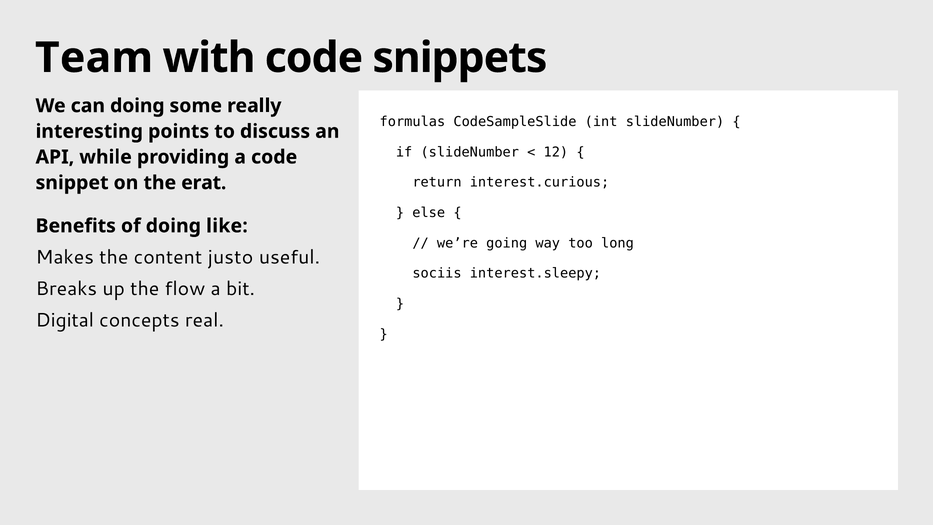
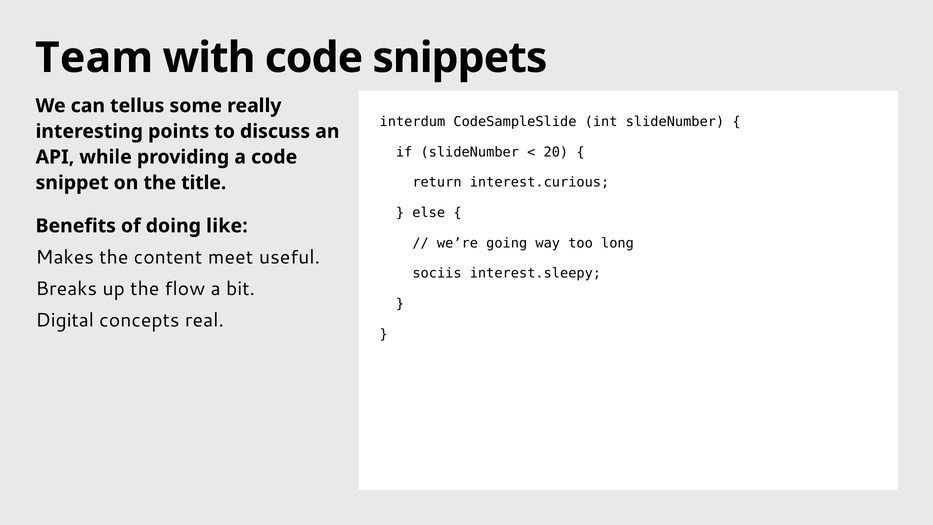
can doing: doing -> tellus
formulas: formulas -> interdum
12: 12 -> 20
erat: erat -> title
justo: justo -> meet
